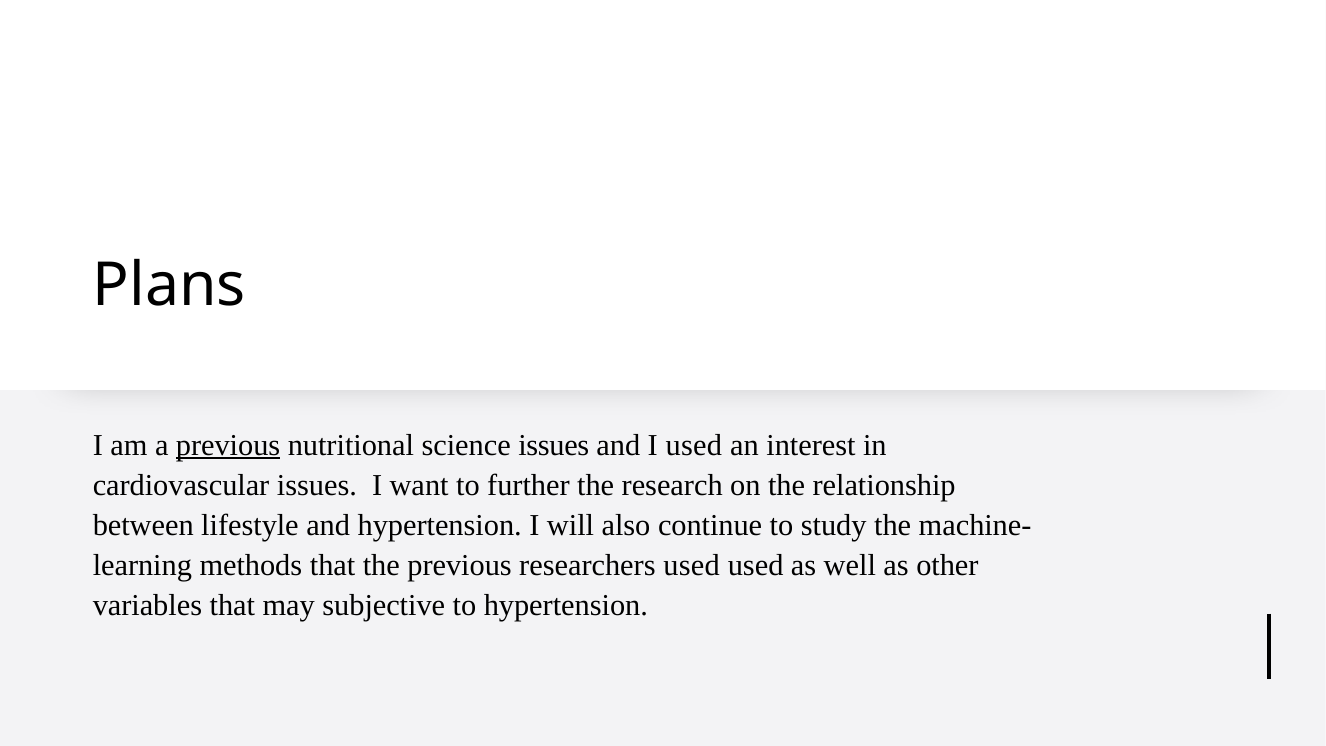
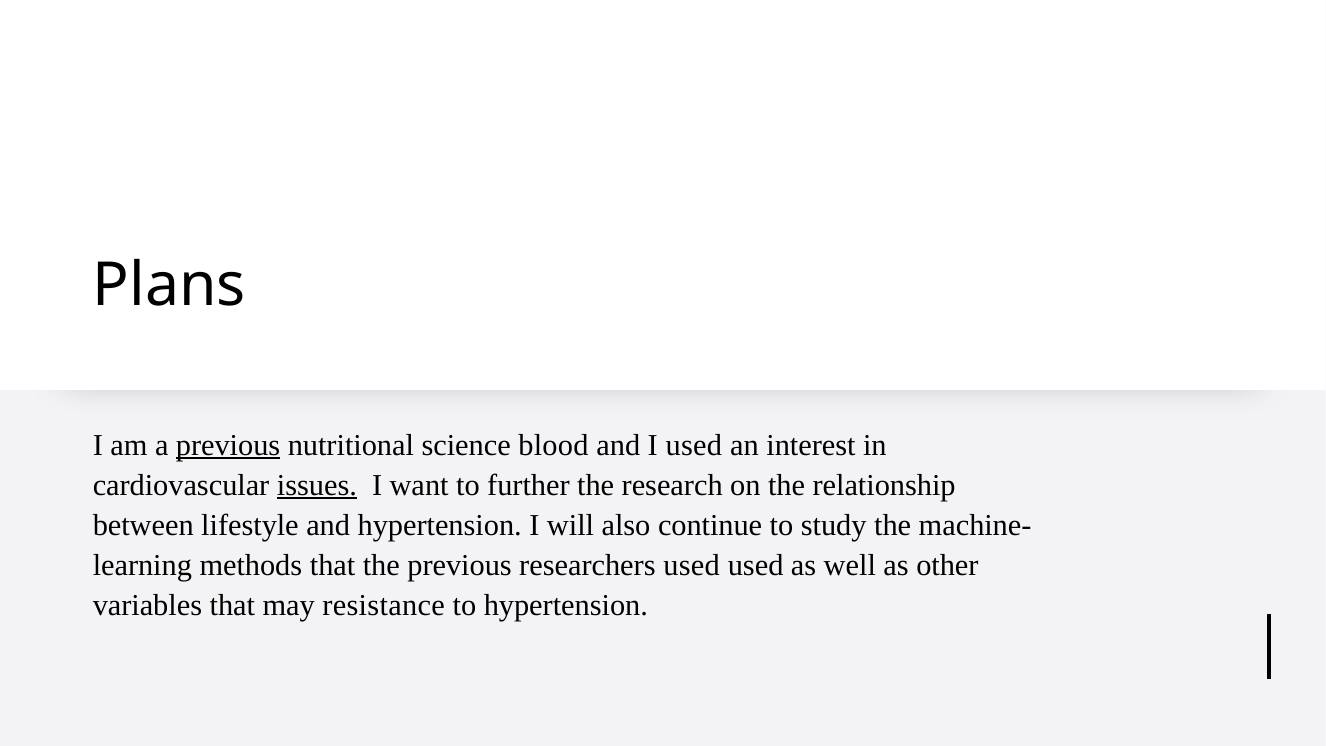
science issues: issues -> blood
issues at (317, 485) underline: none -> present
subjective: subjective -> resistance
